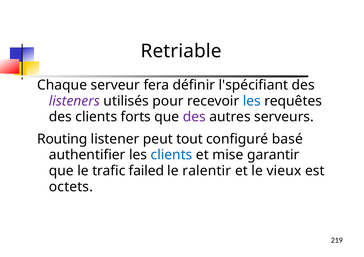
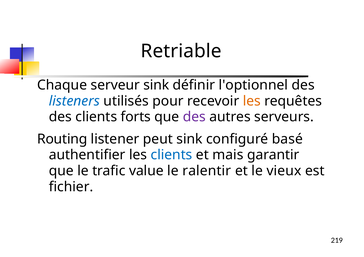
serveur fera: fera -> sink
l'spécifiant: l'spécifiant -> l'optionnel
listeners colour: purple -> blue
les at (252, 101) colour: blue -> orange
peut tout: tout -> sink
mise: mise -> mais
failed: failed -> value
octets: octets -> fichier
